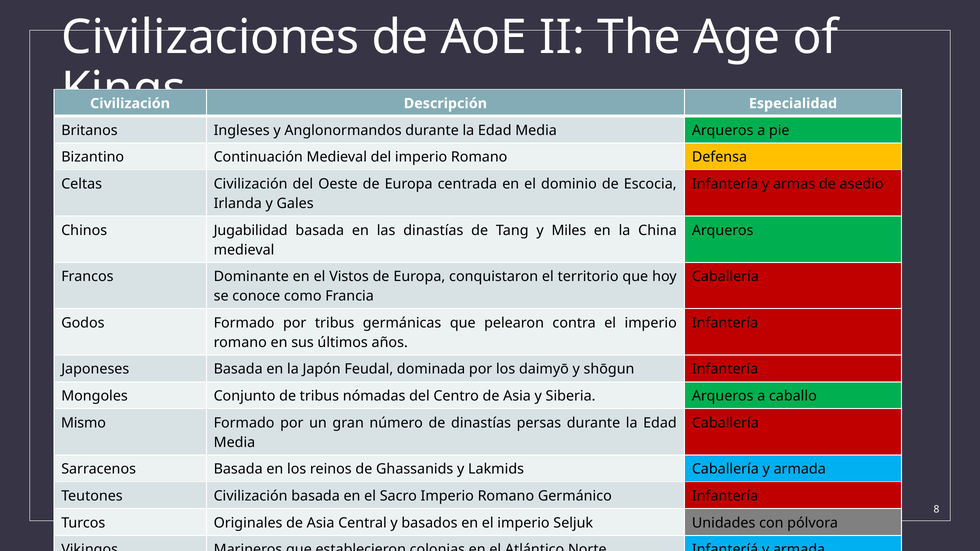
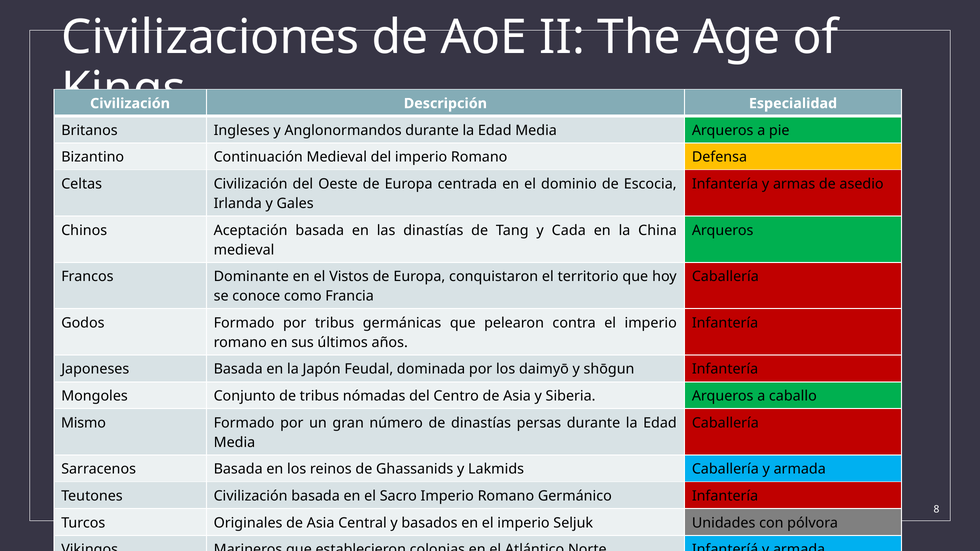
Jugabilidad: Jugabilidad -> Aceptación
Miles: Miles -> Cada
